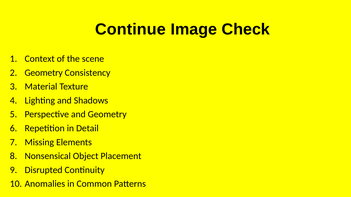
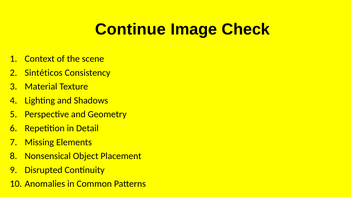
Geometry at (44, 73): Geometry -> Sintéticos
